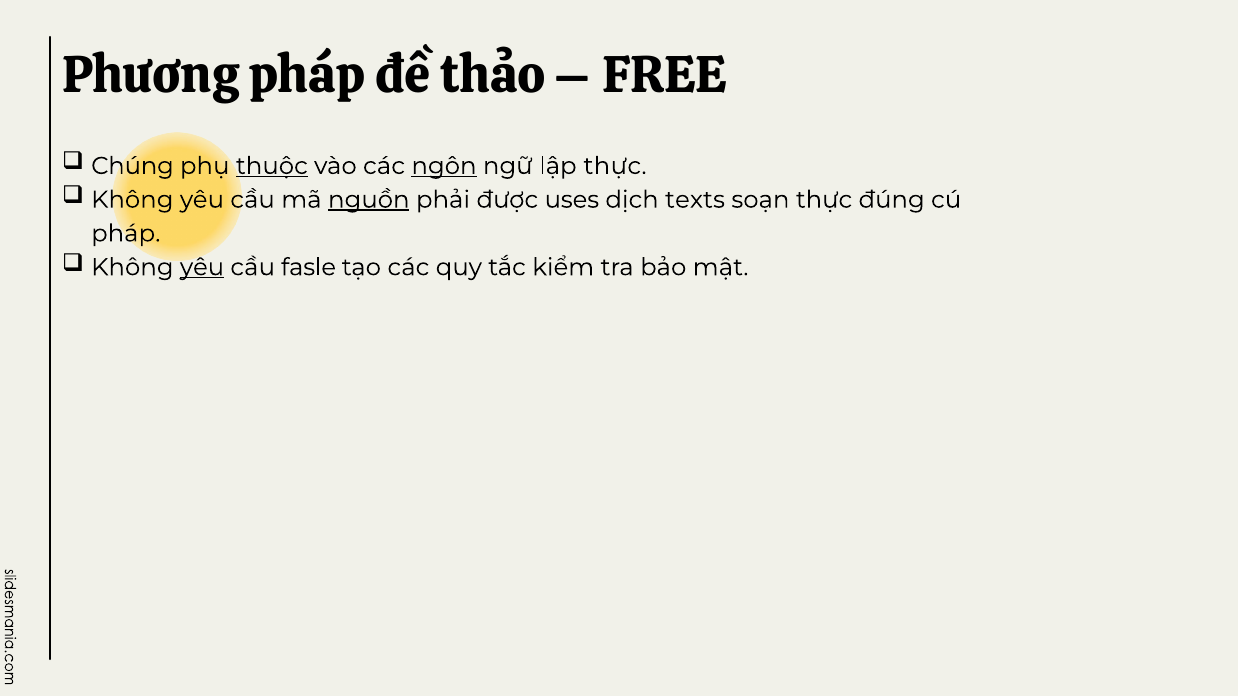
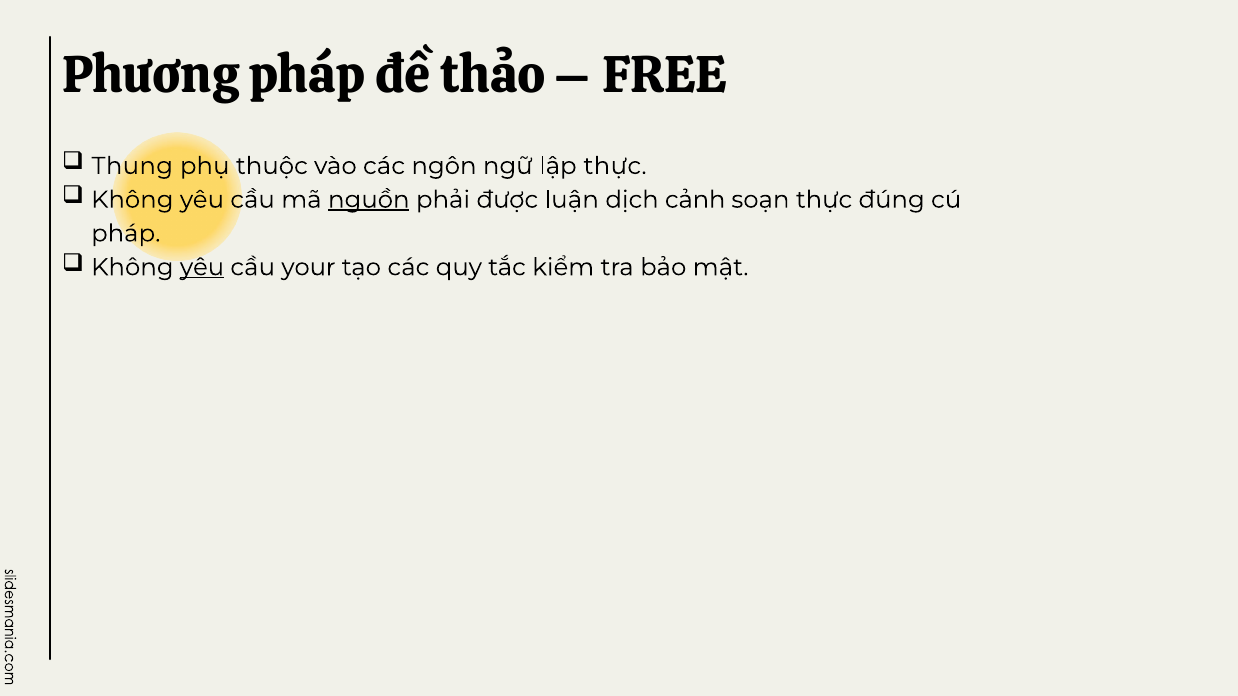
Chúng: Chúng -> Thung
thuộc underline: present -> none
ngôn underline: present -> none
uses: uses -> luận
texts: texts -> cảnh
fasle: fasle -> your
